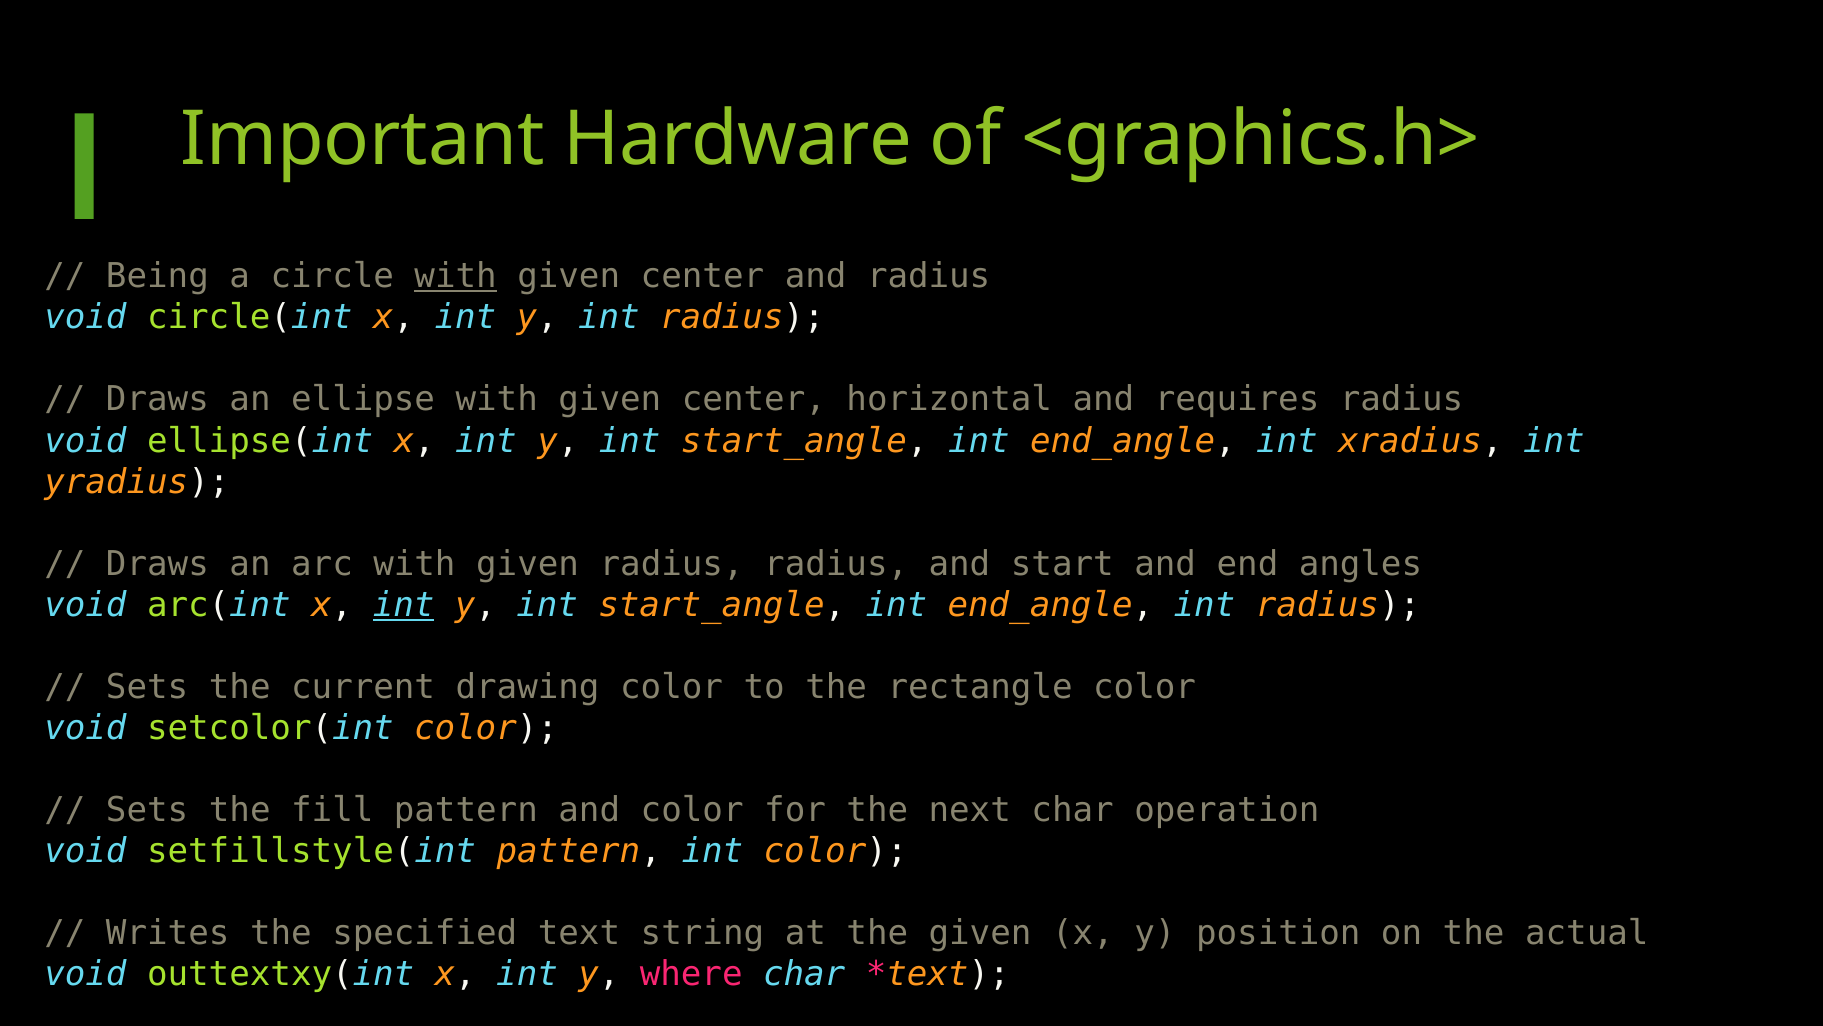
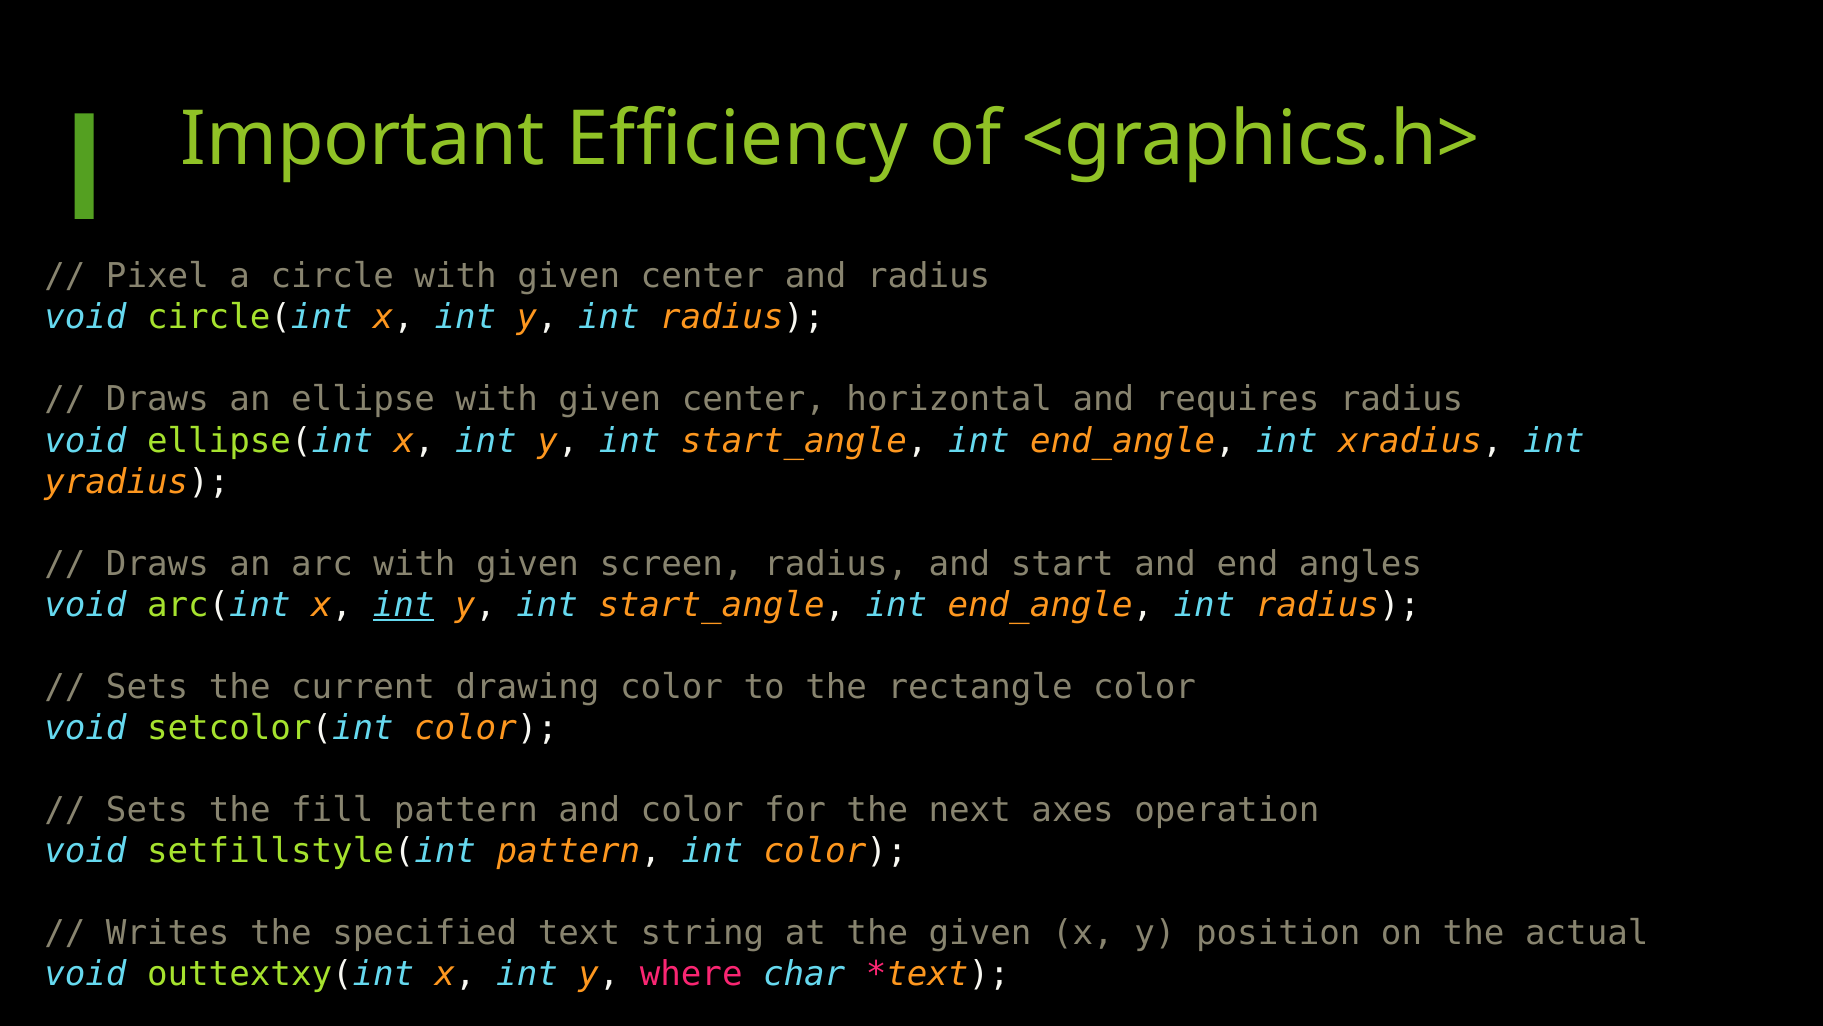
Hardware: Hardware -> Efficiency
Being: Being -> Pixel
with at (456, 276) underline: present -> none
given radius: radius -> screen
next char: char -> axes
